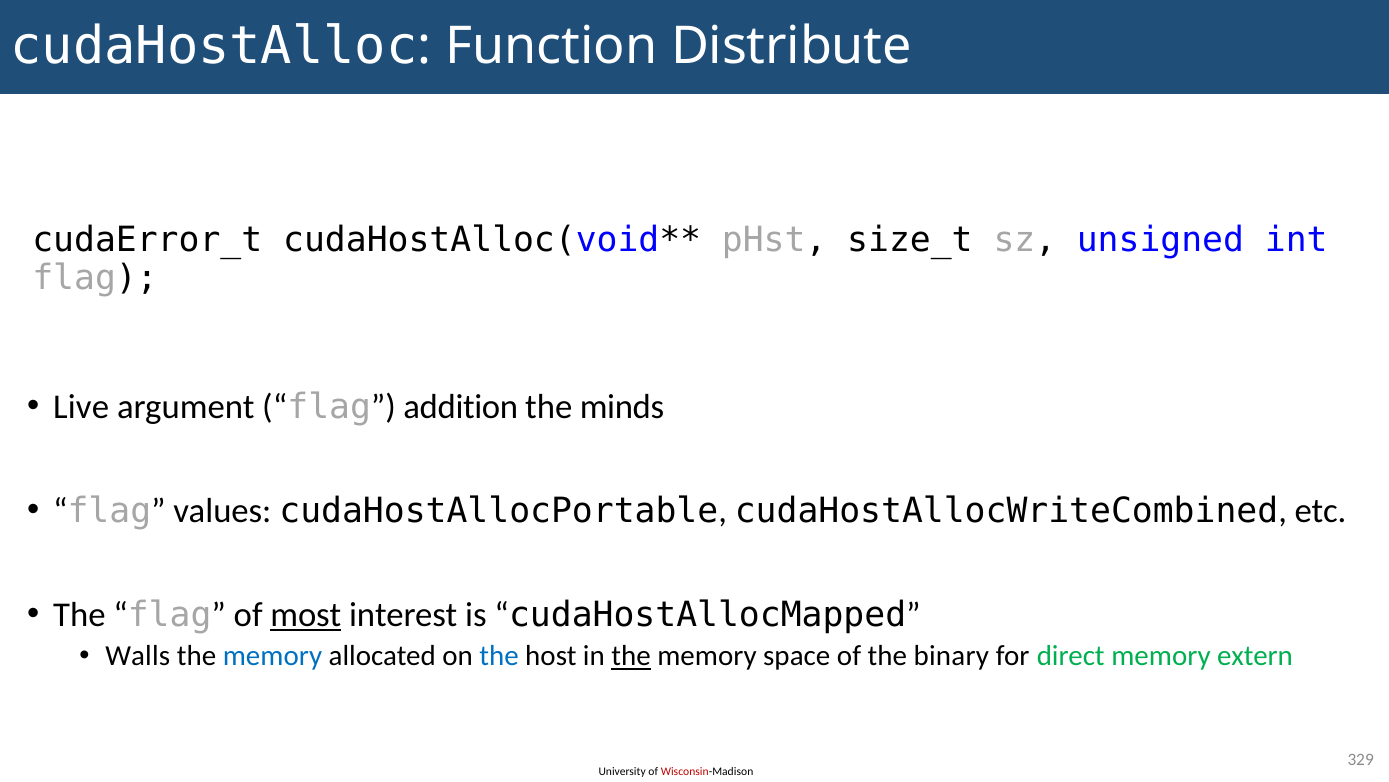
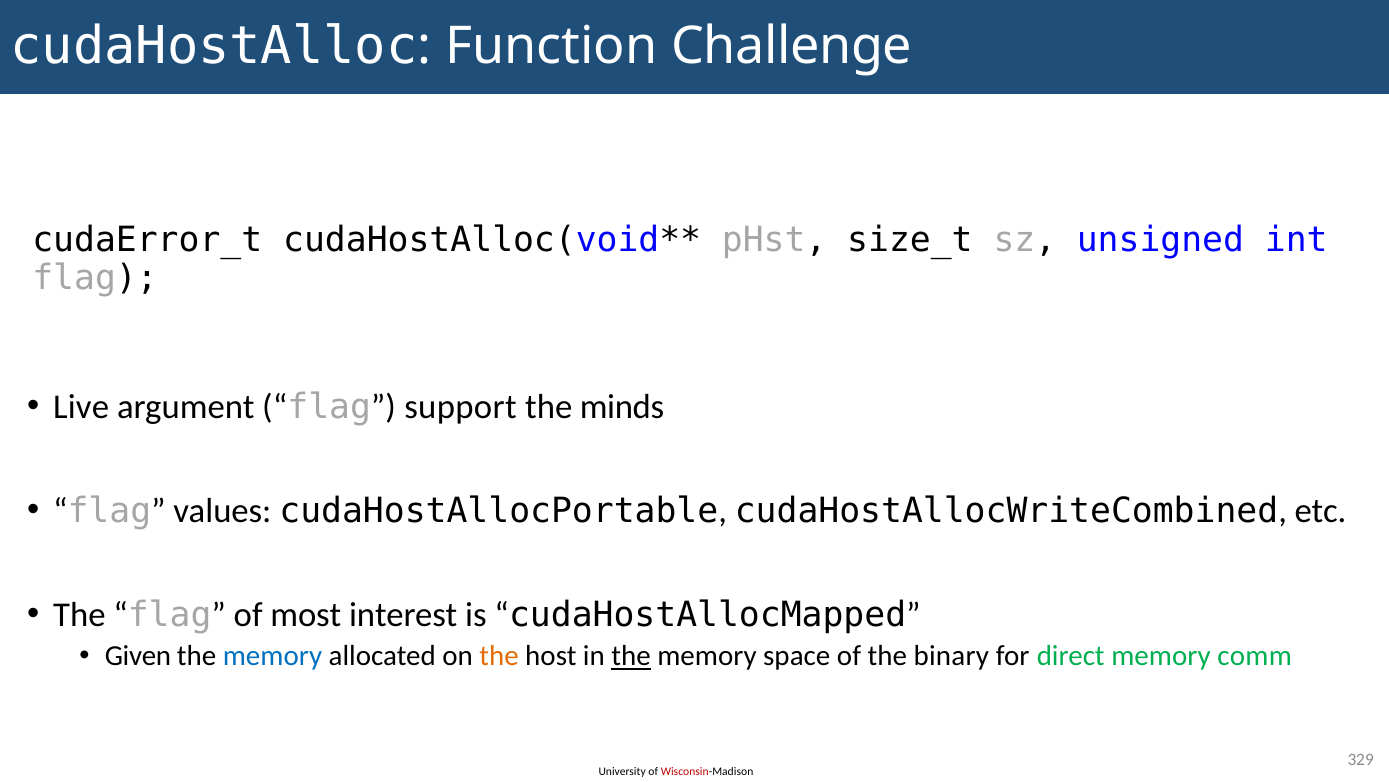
Distribute: Distribute -> Challenge
addition: addition -> support
most underline: present -> none
Walls: Walls -> Given
the at (499, 656) colour: blue -> orange
extern: extern -> comm
